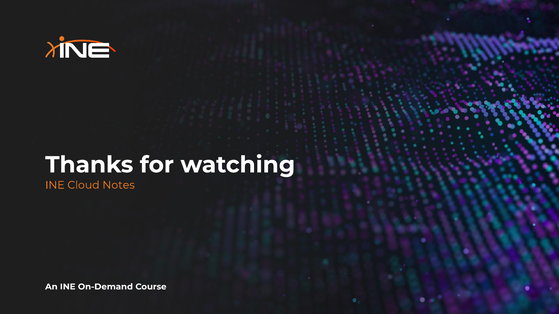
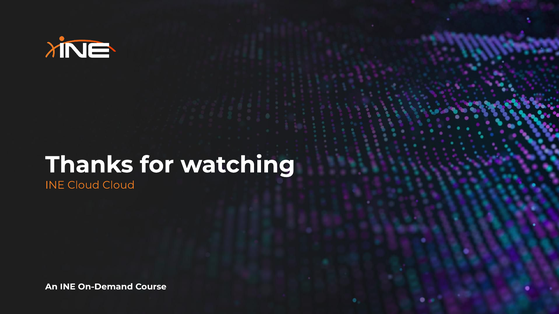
Cloud Notes: Notes -> Cloud
